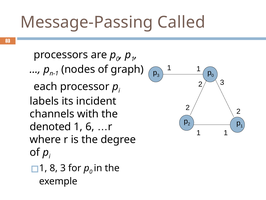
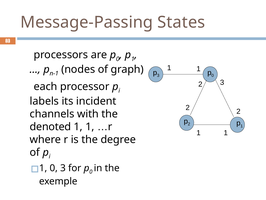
Called: Called -> States
6 at (90, 126): 6 -> 1
8 at (54, 168): 8 -> 0
